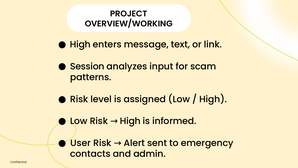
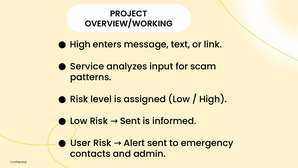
Session: Session -> Service
Risk High: High -> Sent
